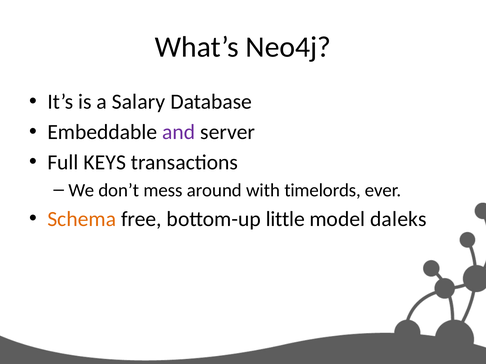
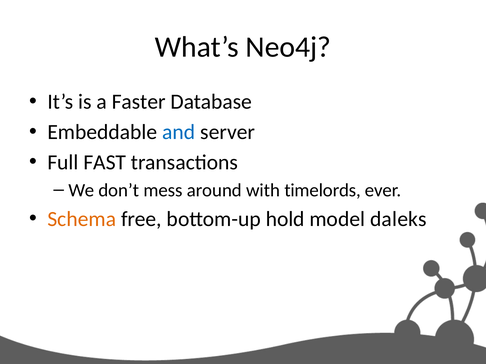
Salary: Salary -> Faster
and colour: purple -> blue
KEYS: KEYS -> FAST
little: little -> hold
